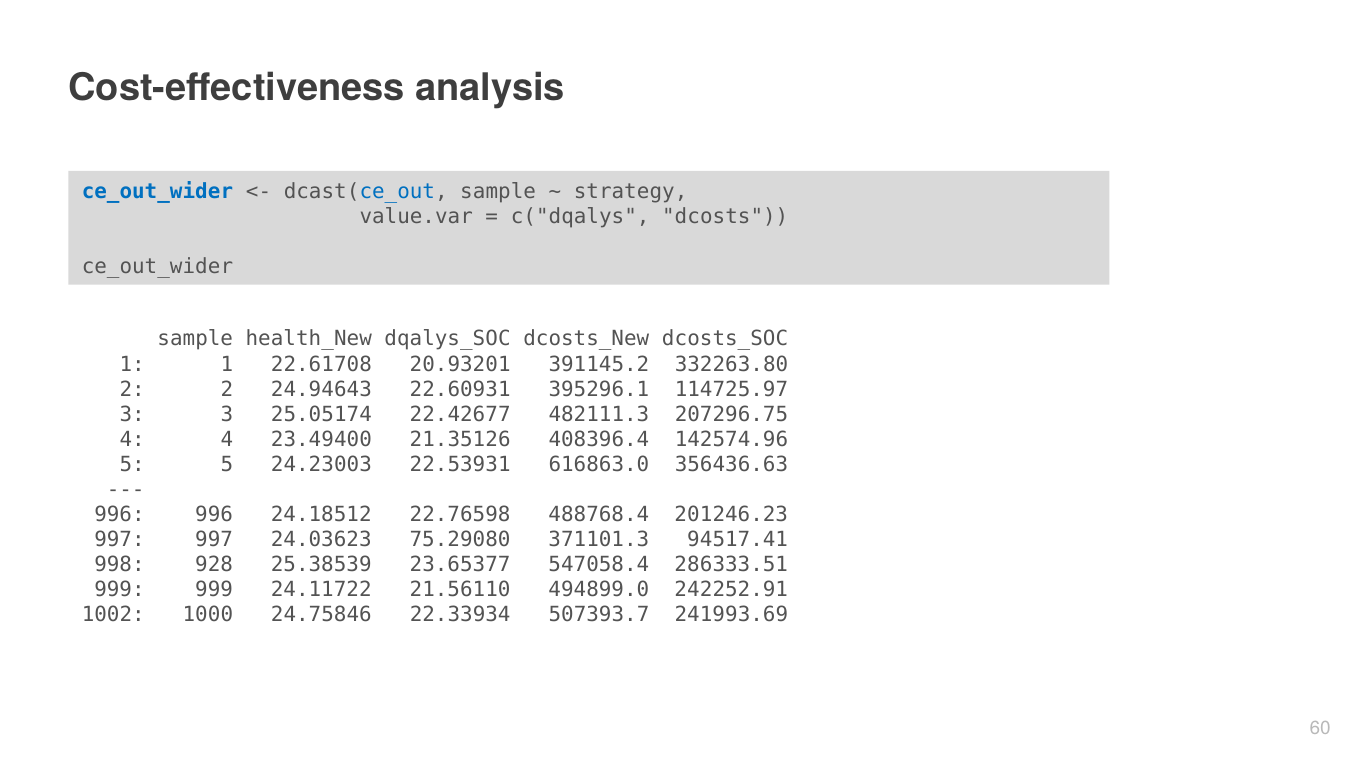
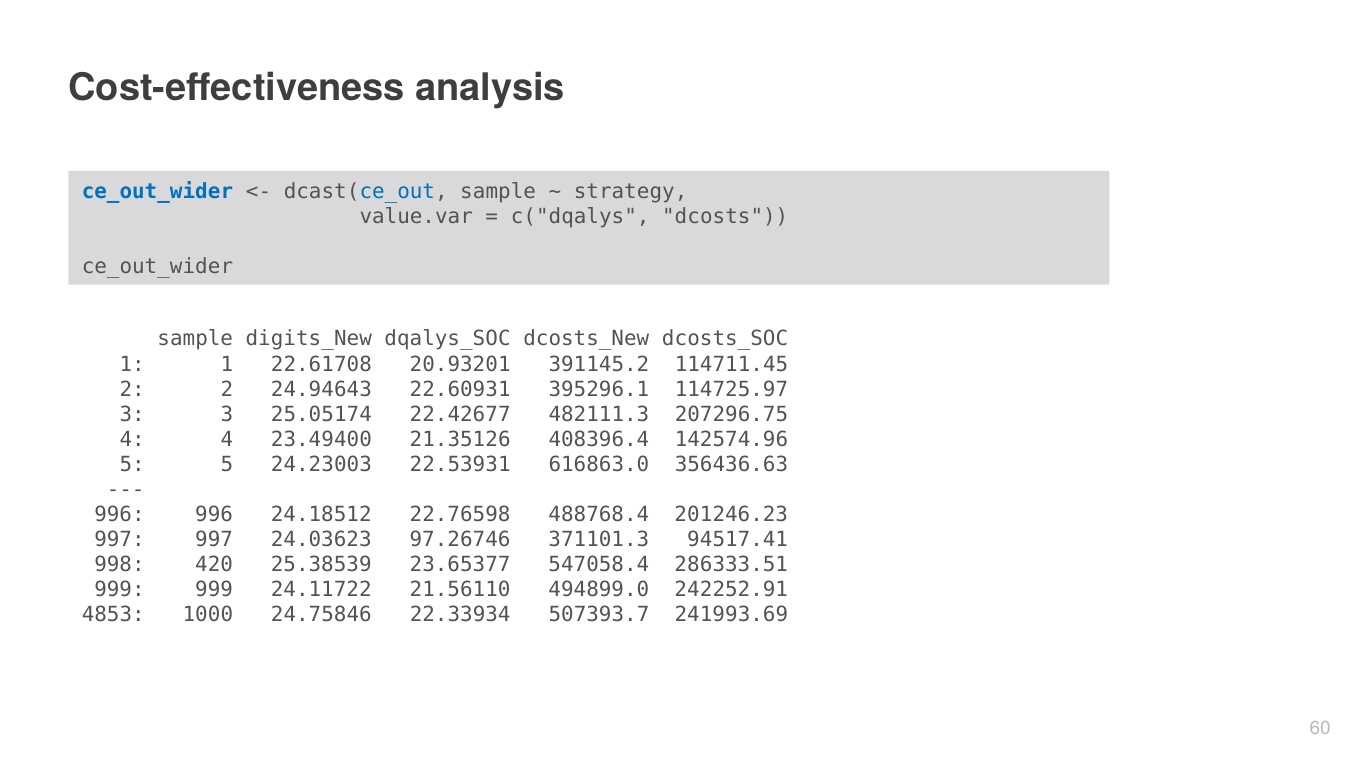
health_New: health_New -> digits_New
332263.80: 332263.80 -> 114711.45
75.29080: 75.29080 -> 97.26746
928: 928 -> 420
1002: 1002 -> 4853
